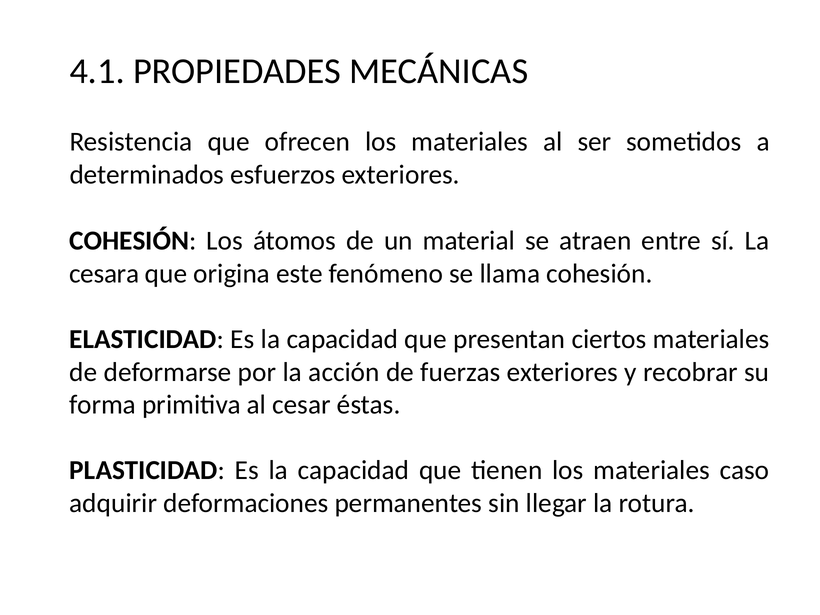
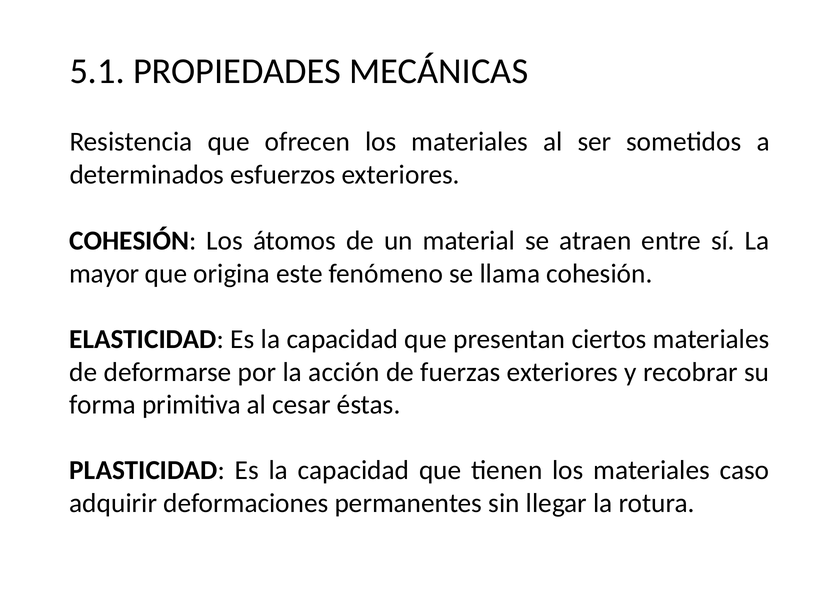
4.1: 4.1 -> 5.1
cesara: cesara -> mayor
